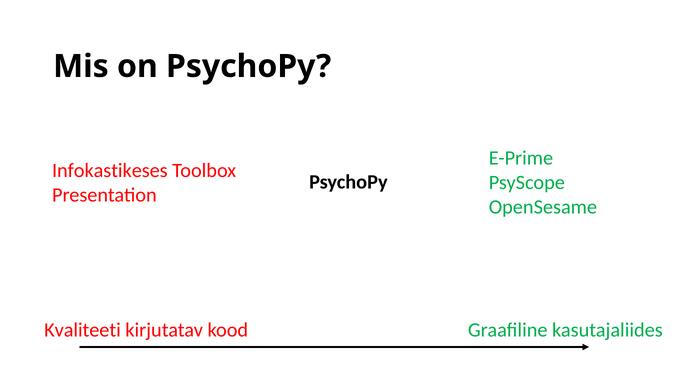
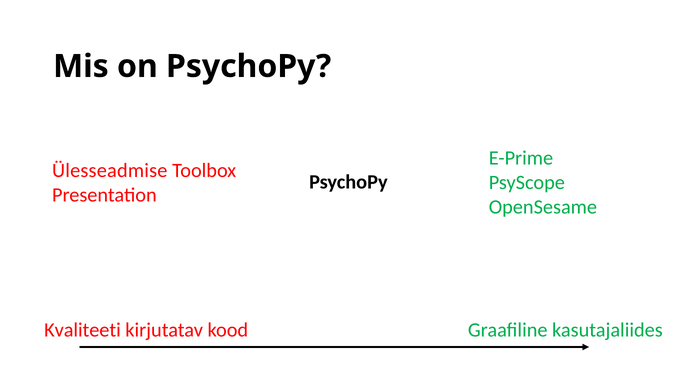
Infokastikeses: Infokastikeses -> Ülesseadmise
